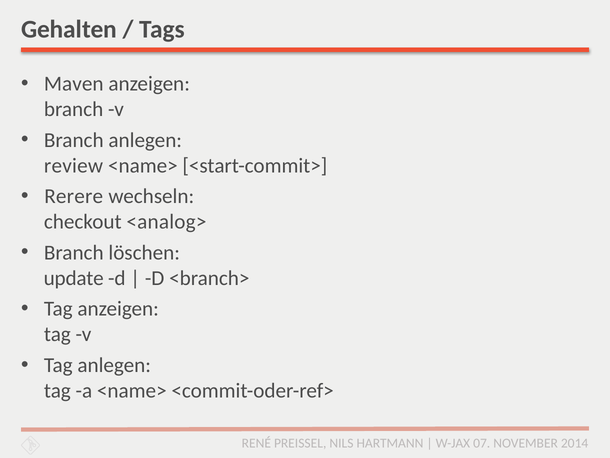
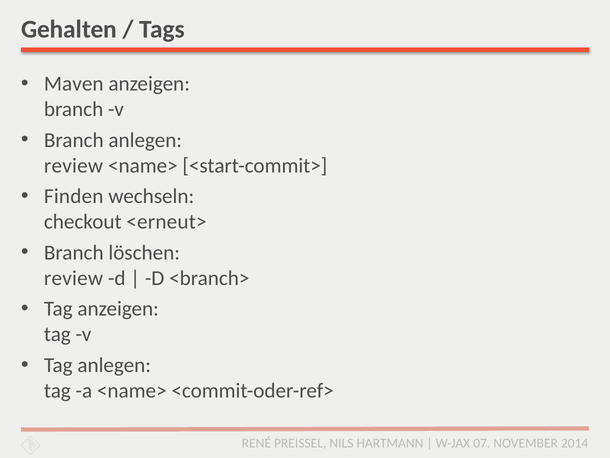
Rerere: Rerere -> Finden
<analog>: <analog> -> <erneut>
update at (74, 278): update -> review
